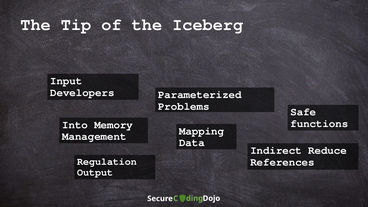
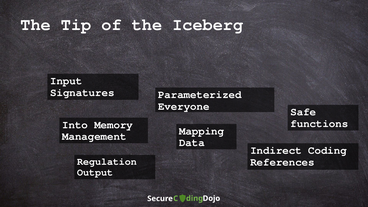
Developers: Developers -> Signatures
Problems: Problems -> Everyone
Reduce: Reduce -> Coding
